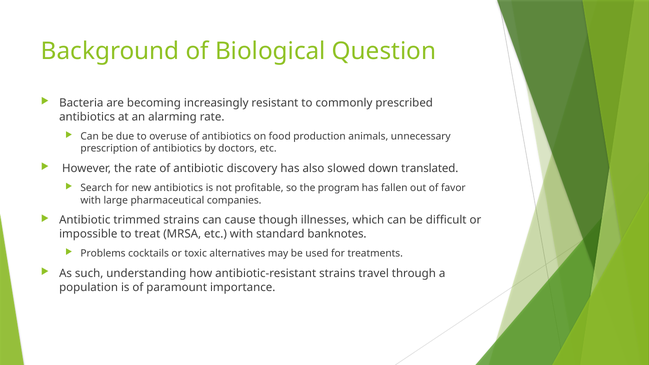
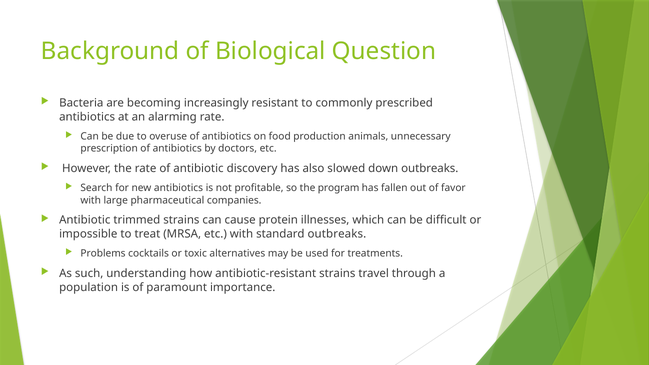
down translated: translated -> outbreaks
though: though -> protein
standard banknotes: banknotes -> outbreaks
